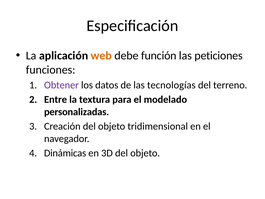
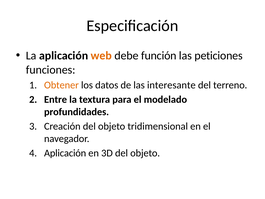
Obtener colour: purple -> orange
tecnologías: tecnologías -> interesante
personalizadas: personalizadas -> profundidades
Dinámicas at (65, 153): Dinámicas -> Aplicación
